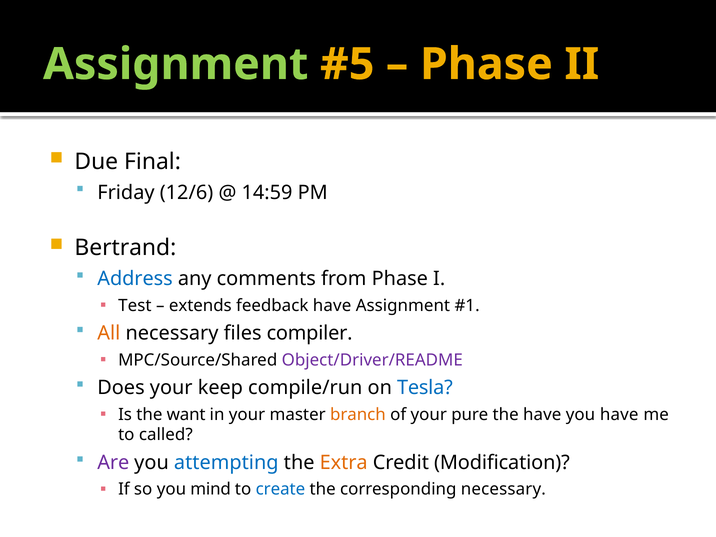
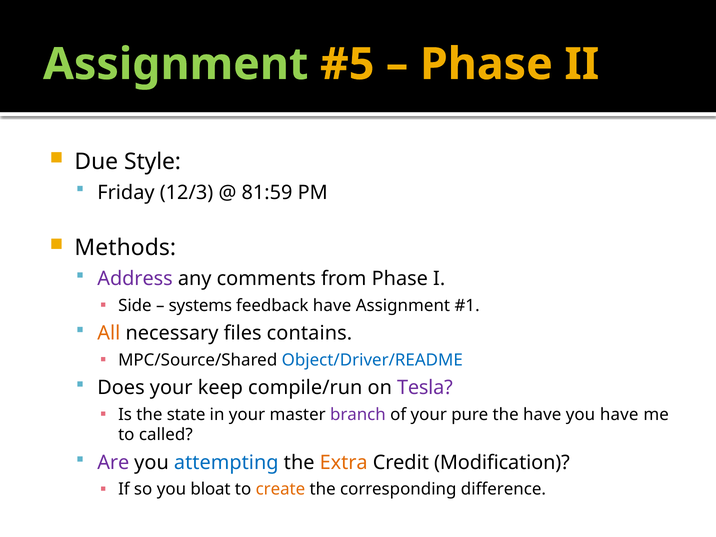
Final: Final -> Style
12/6: 12/6 -> 12/3
14:59: 14:59 -> 81:59
Bertrand: Bertrand -> Methods
Address colour: blue -> purple
Test: Test -> Side
extends: extends -> systems
compiler: compiler -> contains
Object/Driver/README colour: purple -> blue
Tesla colour: blue -> purple
want: want -> state
branch colour: orange -> purple
mind: mind -> bloat
create colour: blue -> orange
corresponding necessary: necessary -> difference
